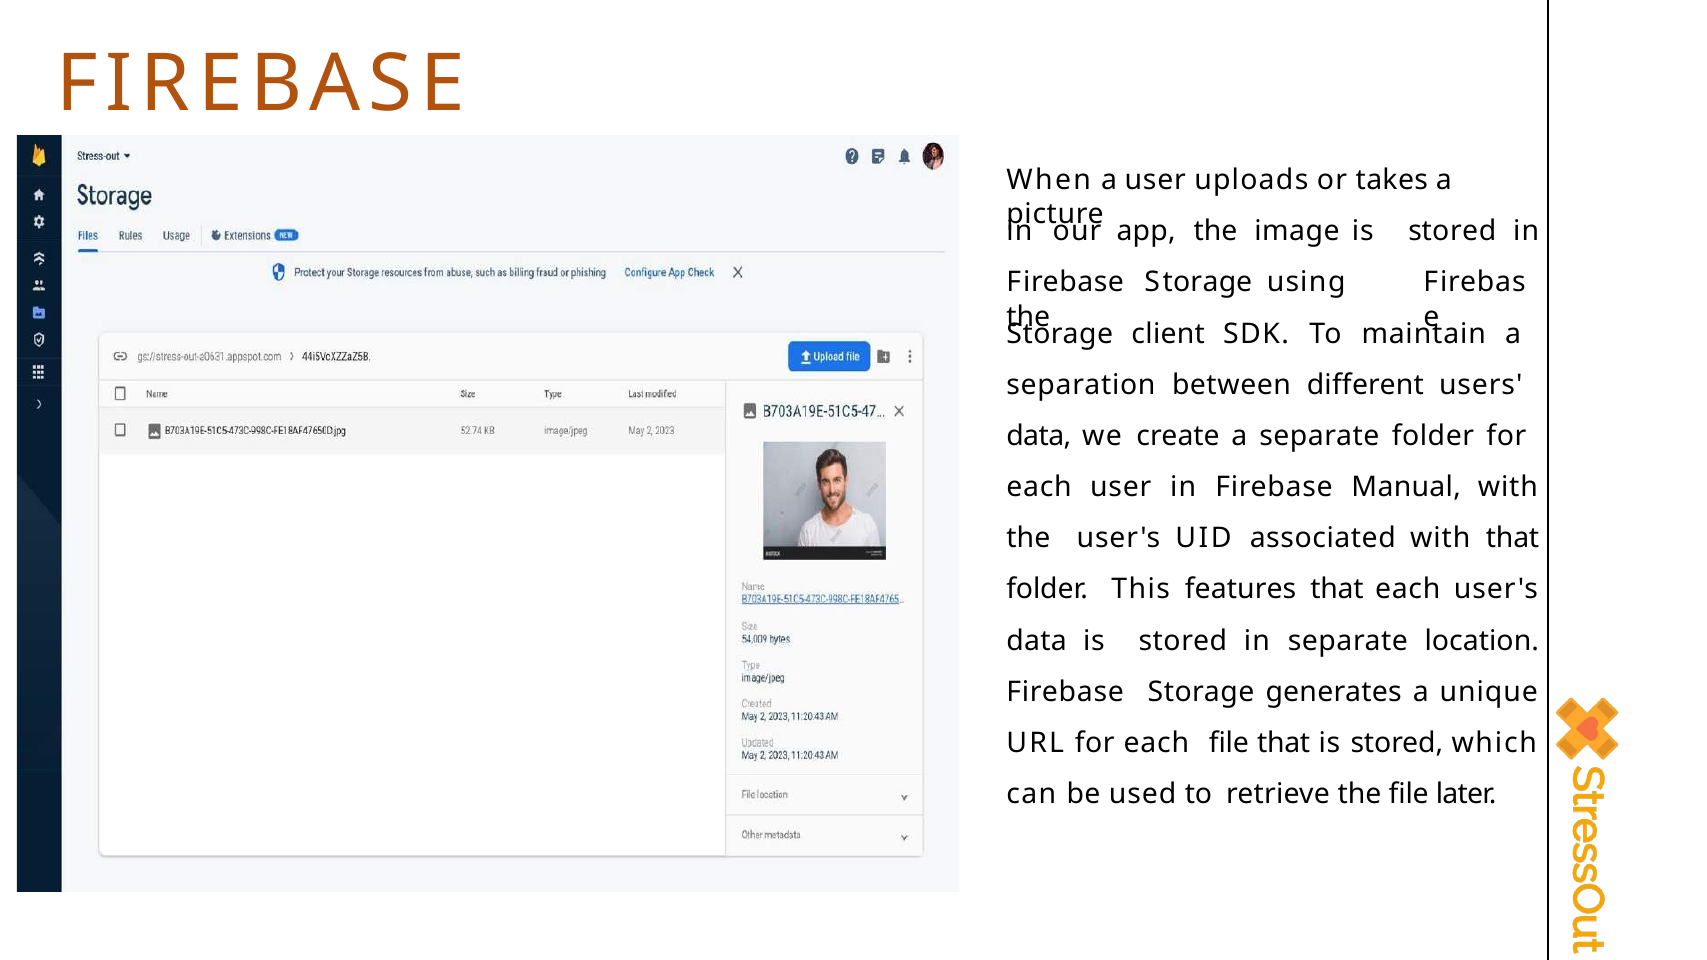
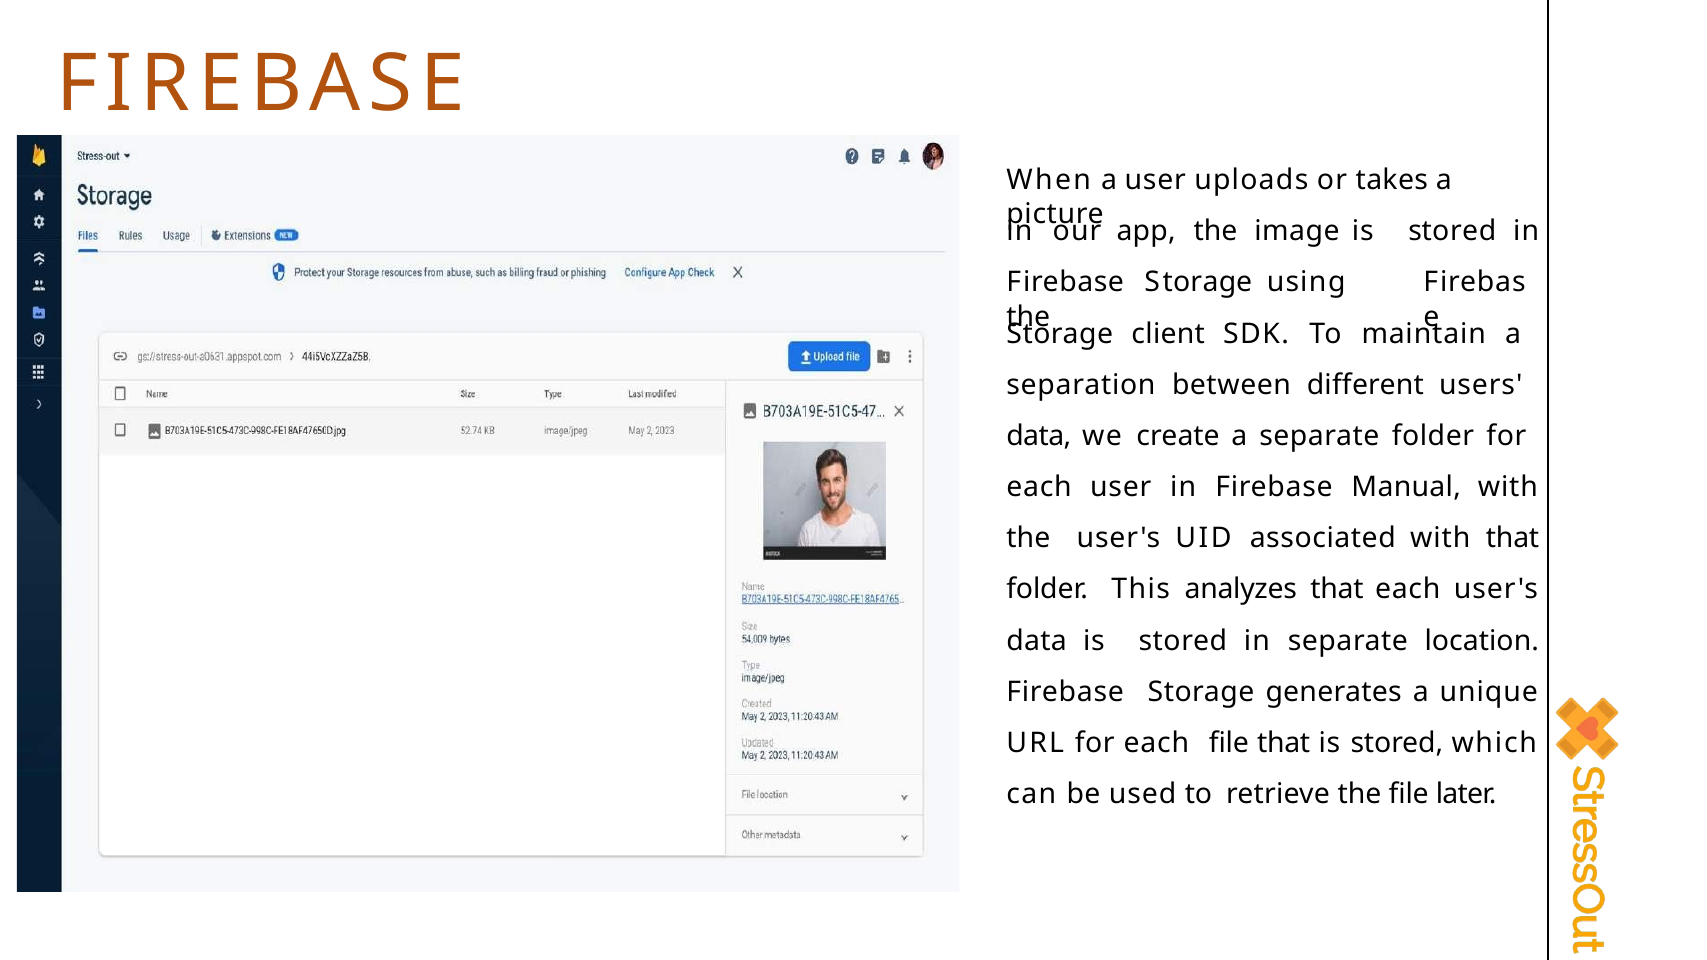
features: features -> analyzes
